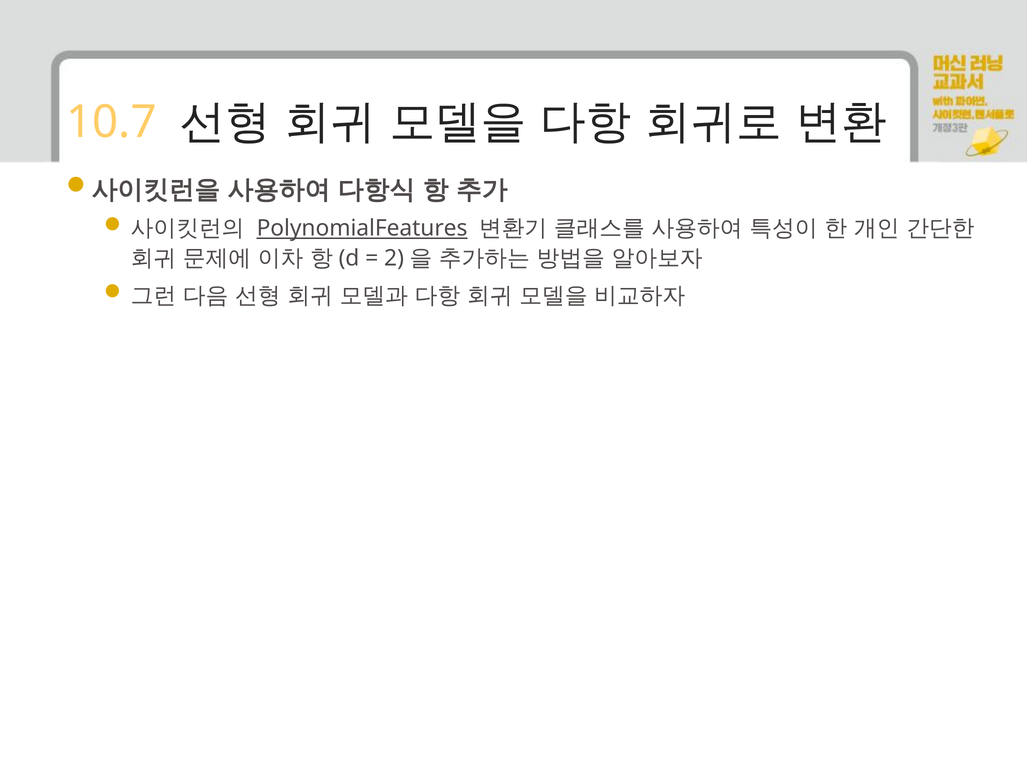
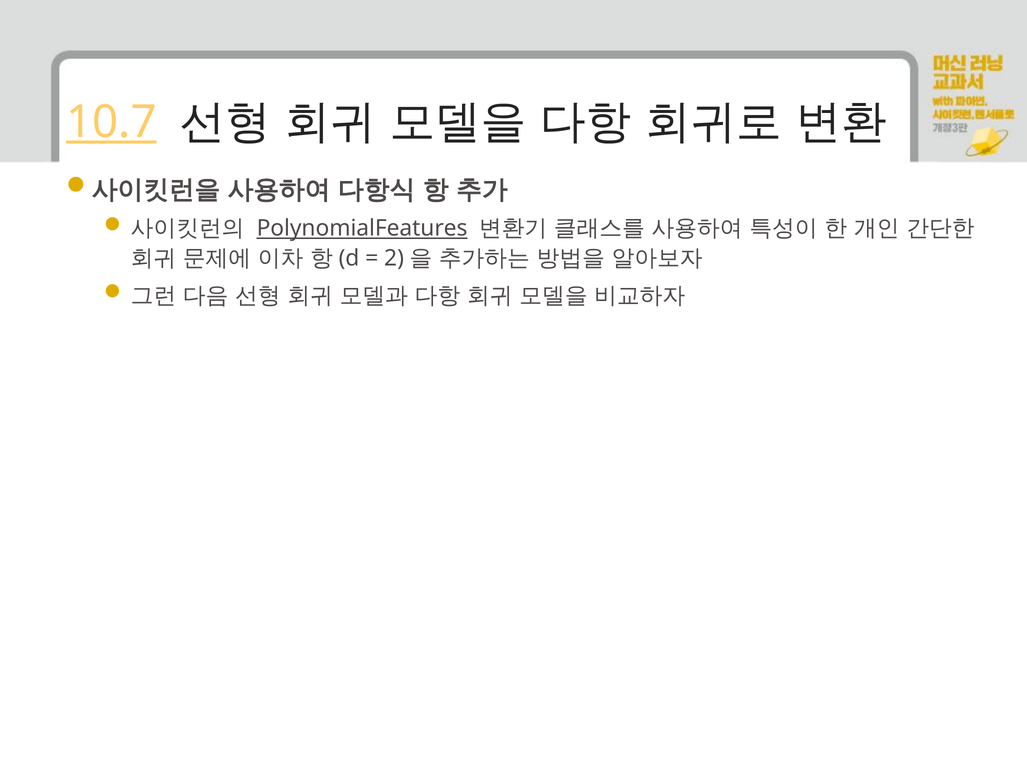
10.7 underline: none -> present
